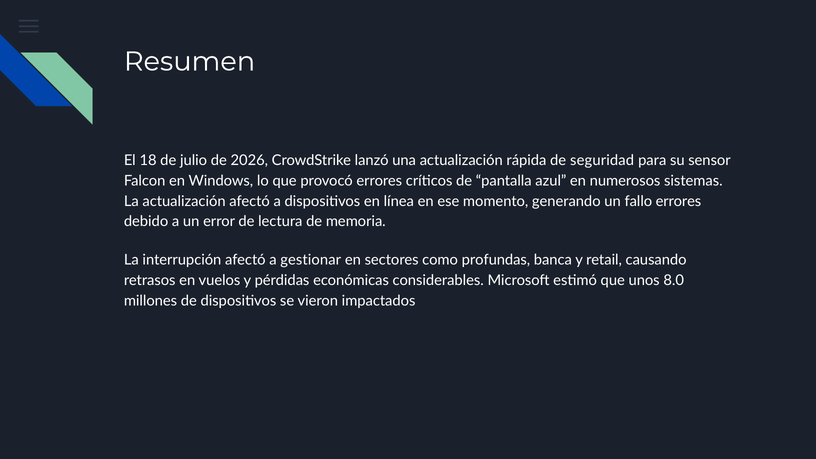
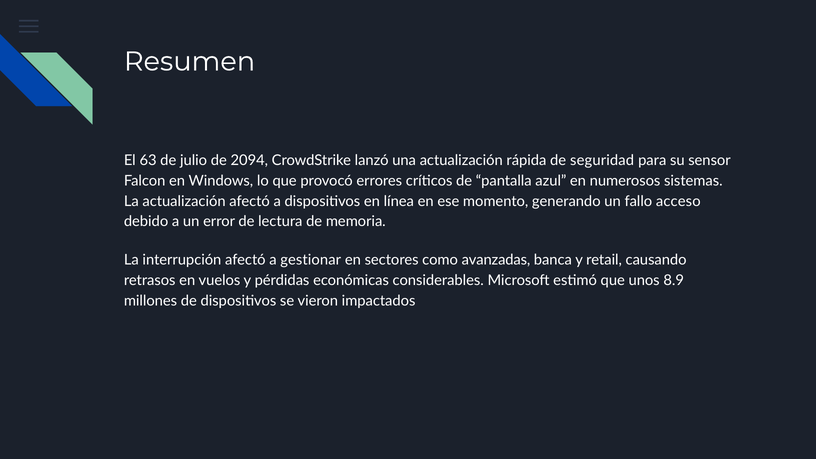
18: 18 -> 63
2026: 2026 -> 2094
fallo errores: errores -> acceso
profundas: profundas -> avanzadas
8.0: 8.0 -> 8.9
